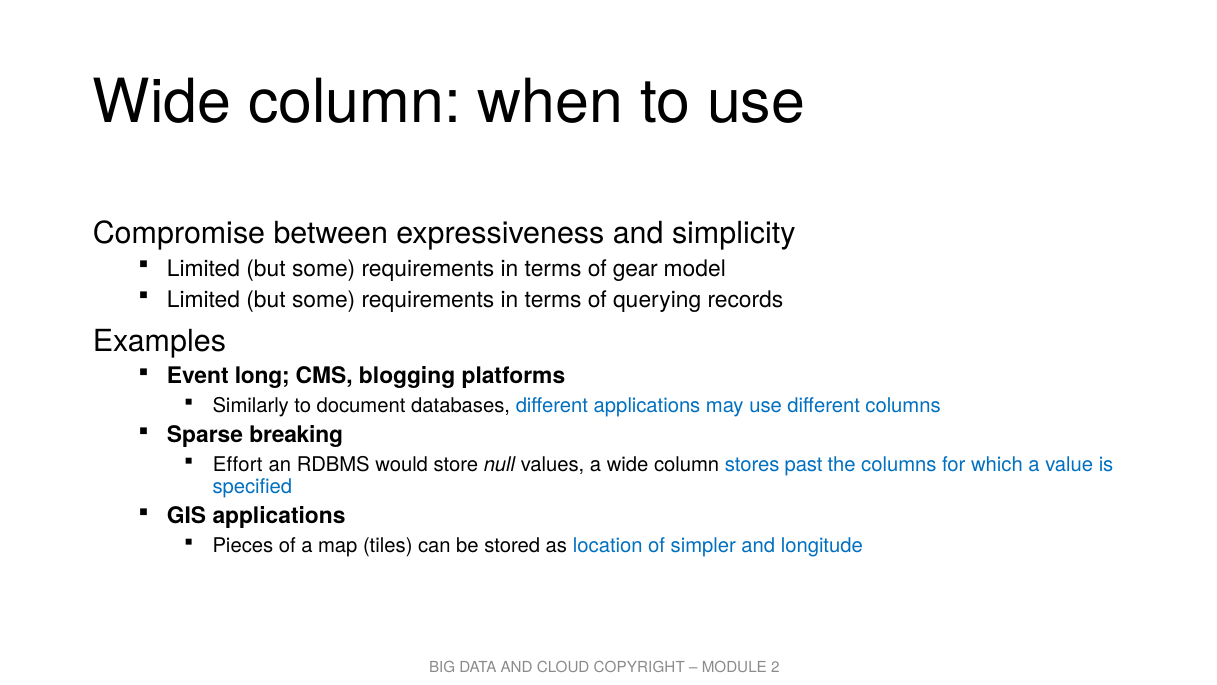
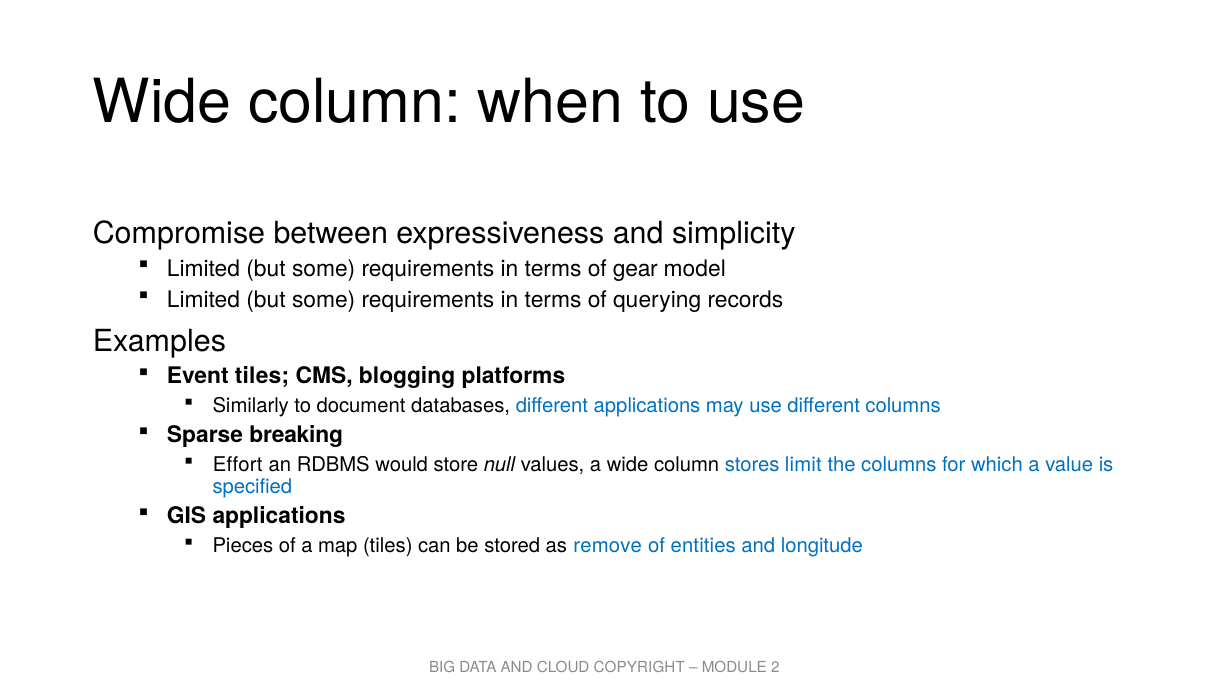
Event long: long -> tiles
past: past -> limit
location: location -> remove
simpler: simpler -> entities
